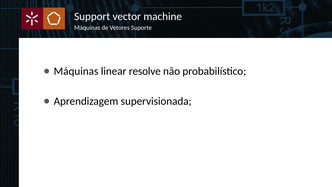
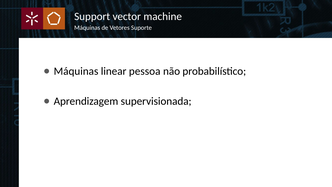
resolve: resolve -> pessoa
